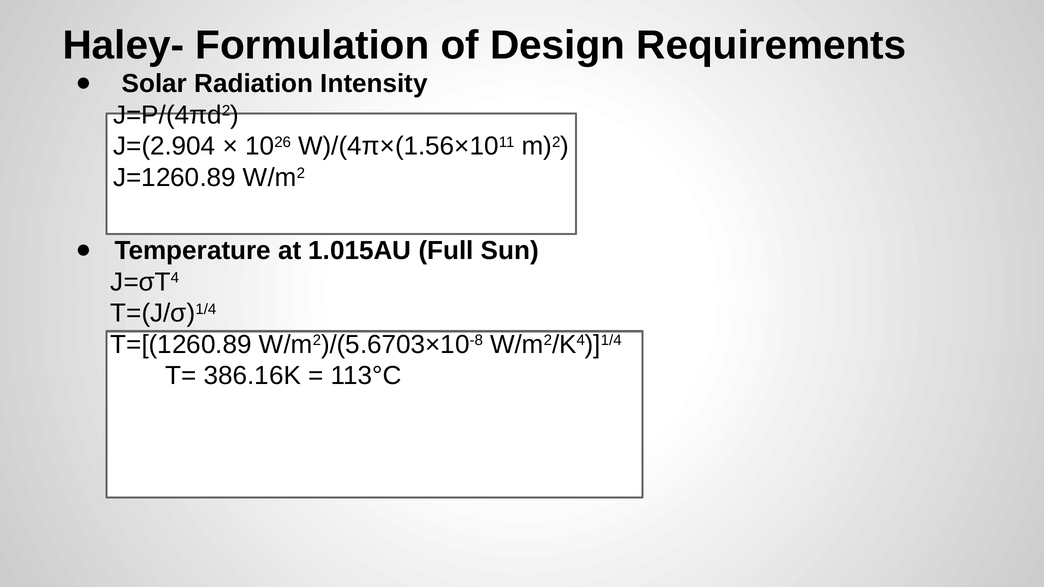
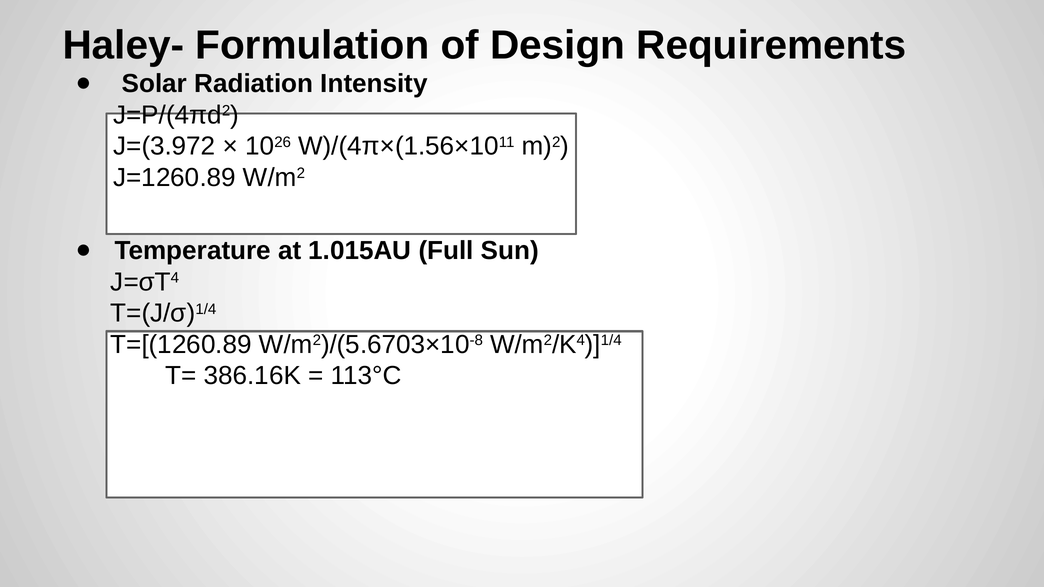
J=(2.904: J=(2.904 -> J=(3.972
